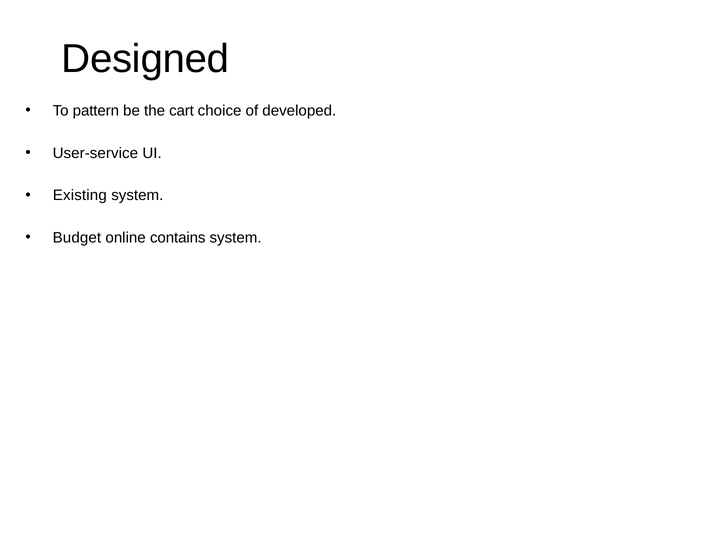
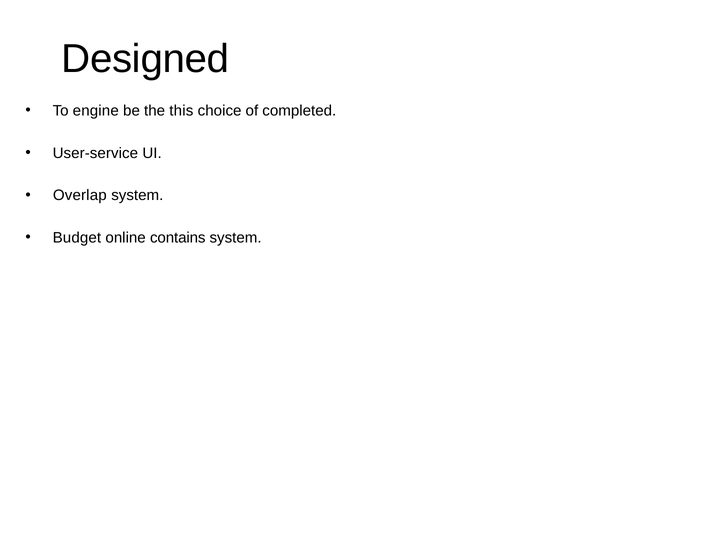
pattern: pattern -> engine
cart: cart -> this
developed: developed -> completed
Existing: Existing -> Overlap
